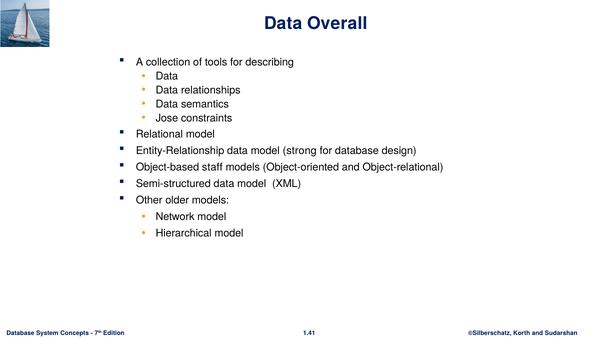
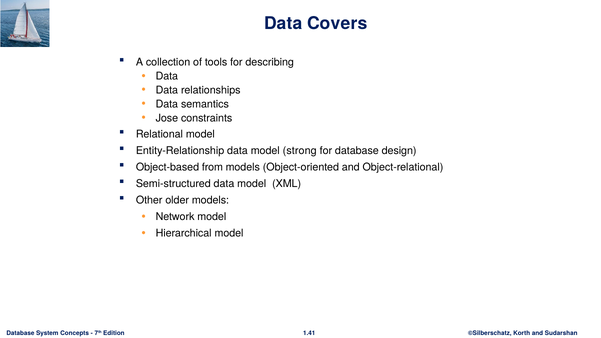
Overall: Overall -> Covers
staff: staff -> from
